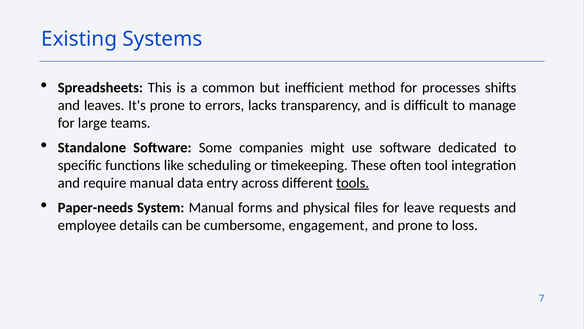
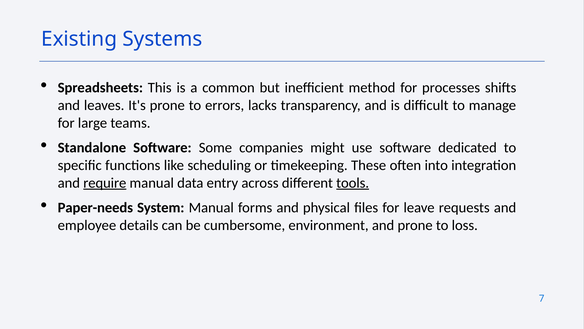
tool: tool -> into
require underline: none -> present
engagement: engagement -> environment
